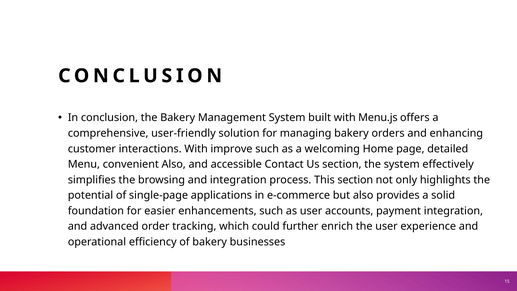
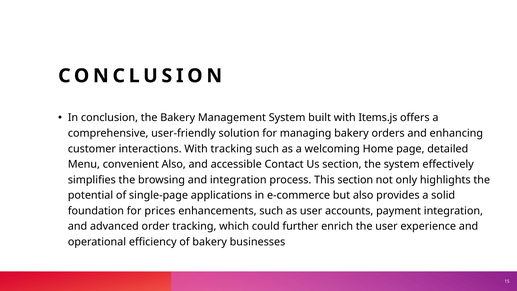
Menu.js: Menu.js -> Items.js
With improve: improve -> tracking
easier: easier -> prices
